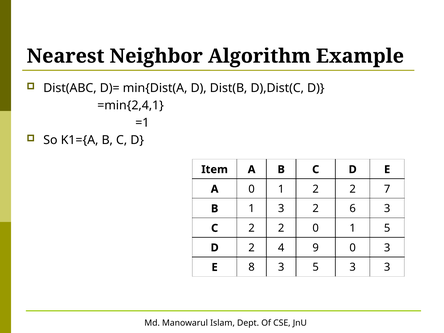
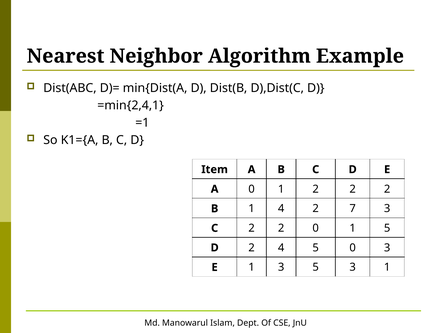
2 2 7: 7 -> 2
1 3: 3 -> 4
6: 6 -> 7
4 9: 9 -> 5
E 8: 8 -> 1
3 3: 3 -> 1
